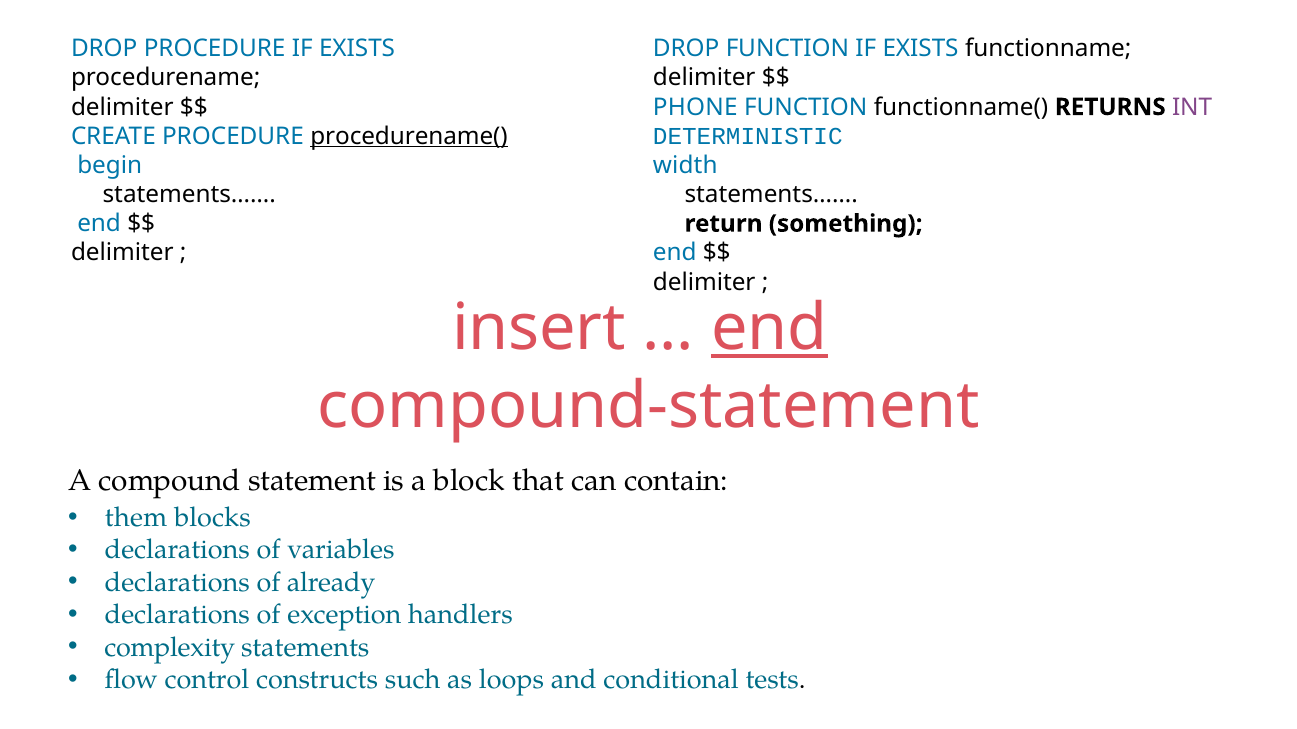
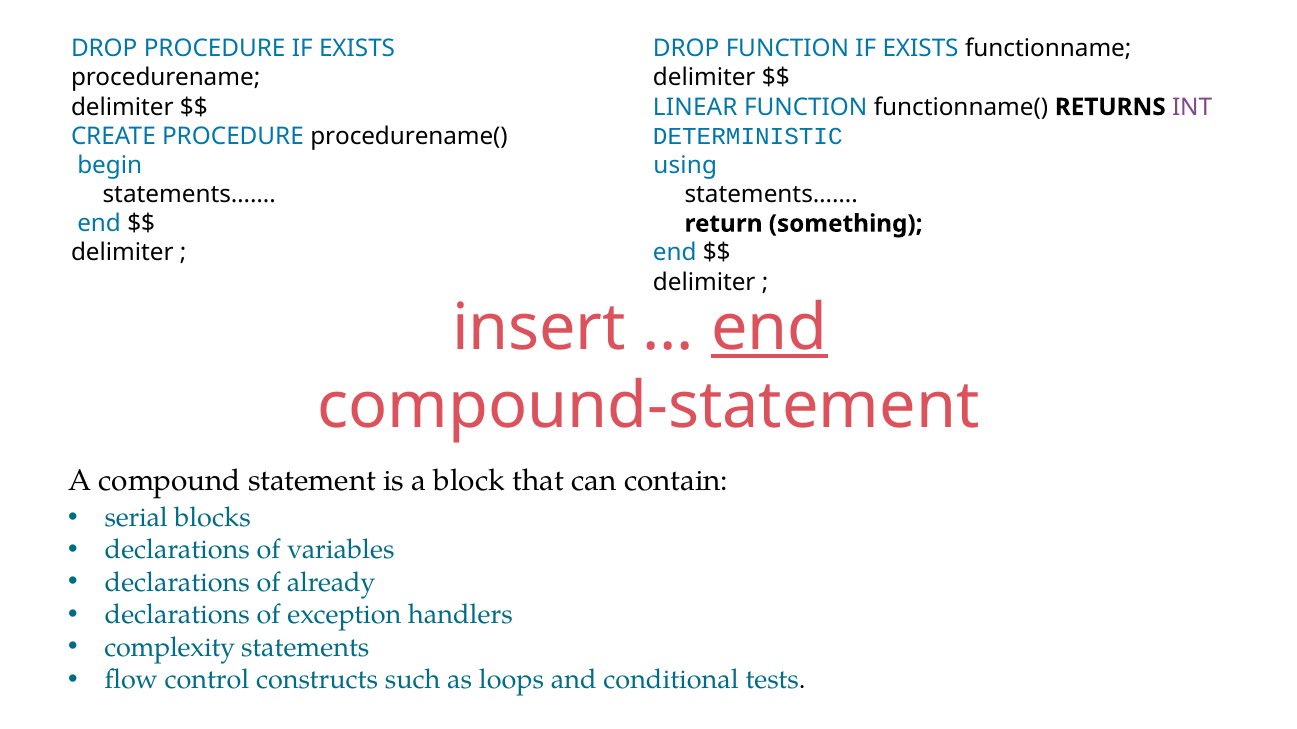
PHONE: PHONE -> LINEAR
procedurename( underline: present -> none
width: width -> using
them: them -> serial
